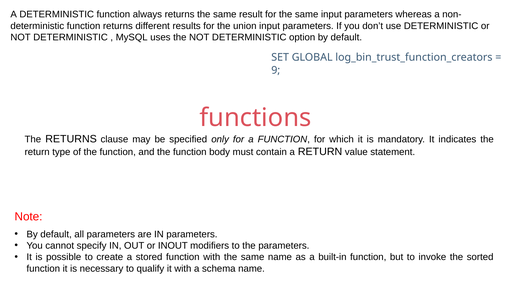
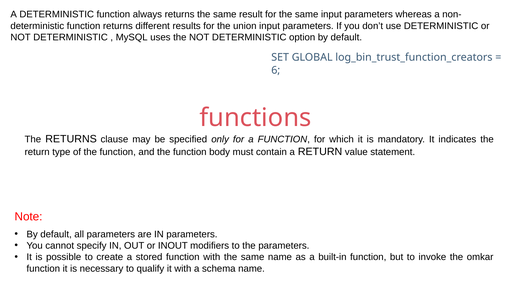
9: 9 -> 6
sorted: sorted -> omkar
